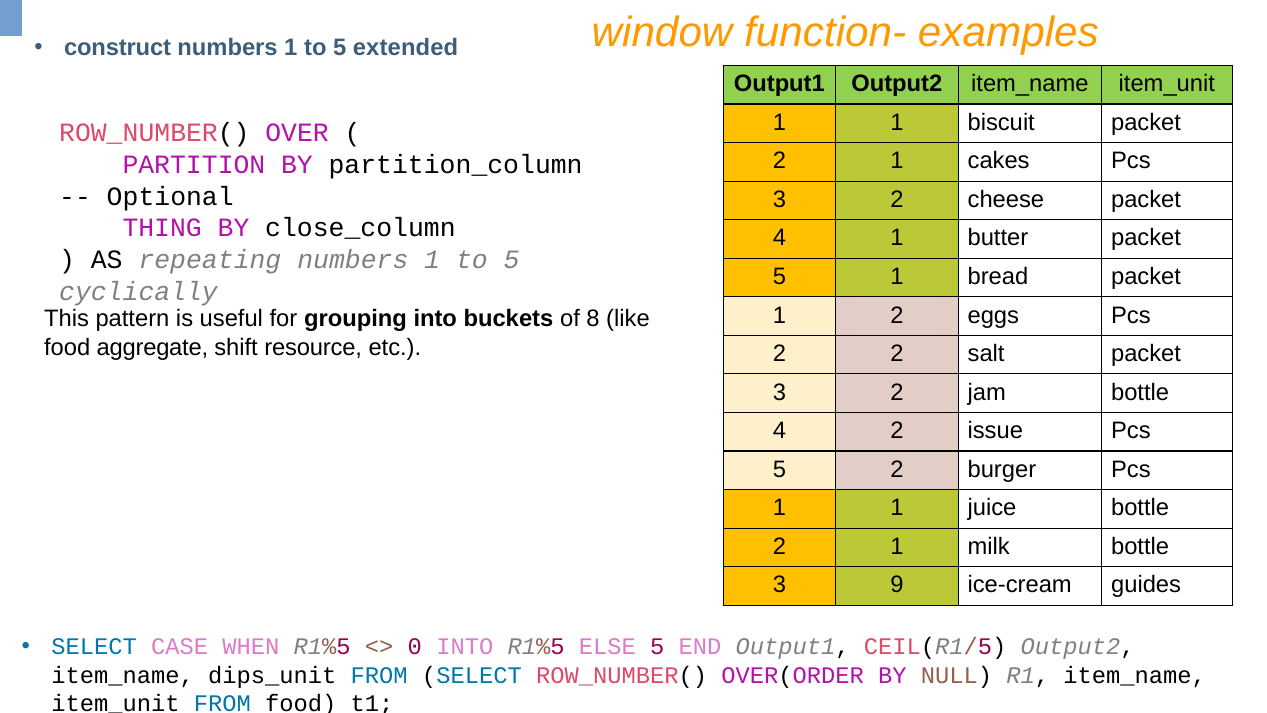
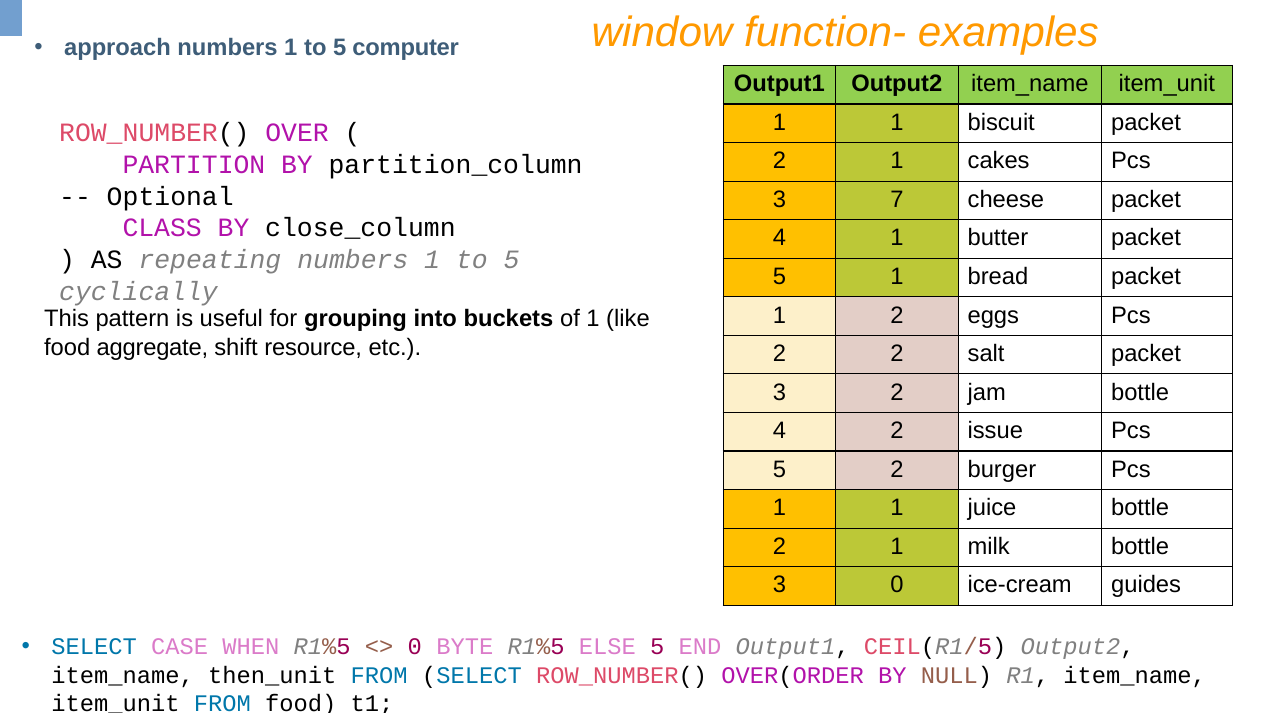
construct: construct -> approach
extended: extended -> computer
2 at (897, 199): 2 -> 7
THING: THING -> CLASS
of 8: 8 -> 1
3 9: 9 -> 0
0 INTO: INTO -> BYTE
dips_unit: dips_unit -> then_unit
